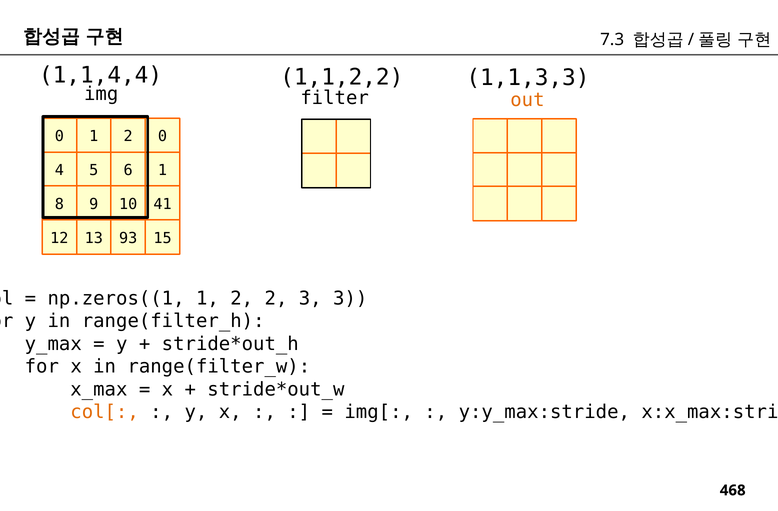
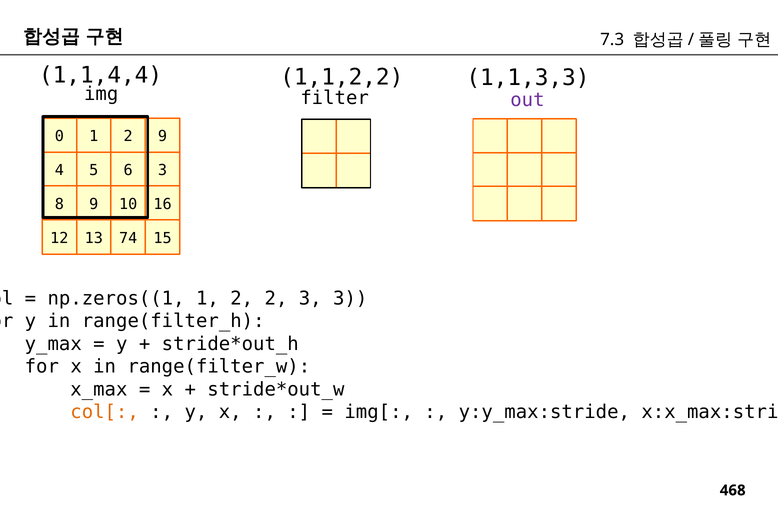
out colour: orange -> purple
2 0: 0 -> 9
6 1: 1 -> 3
41: 41 -> 16
93: 93 -> 74
